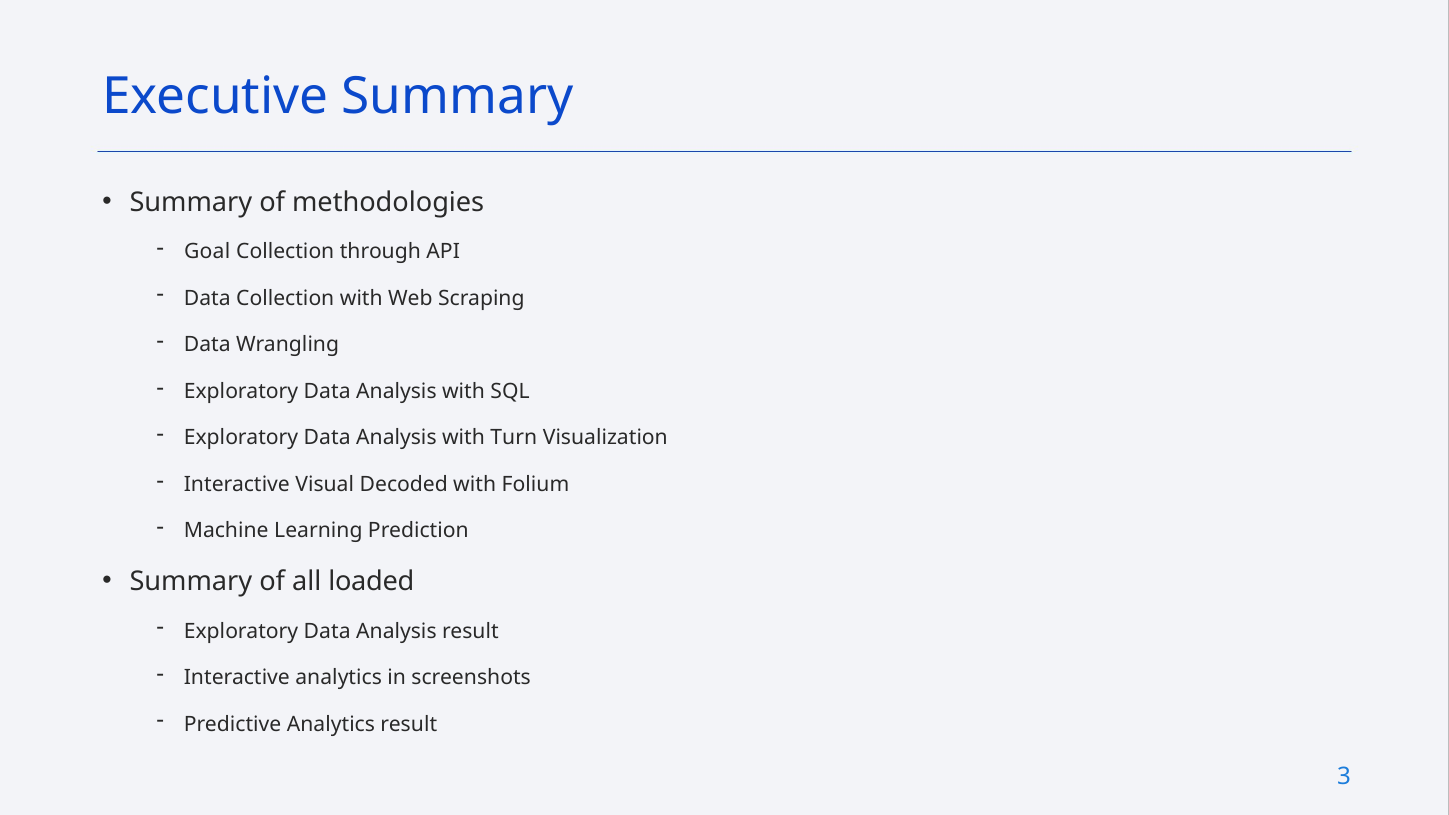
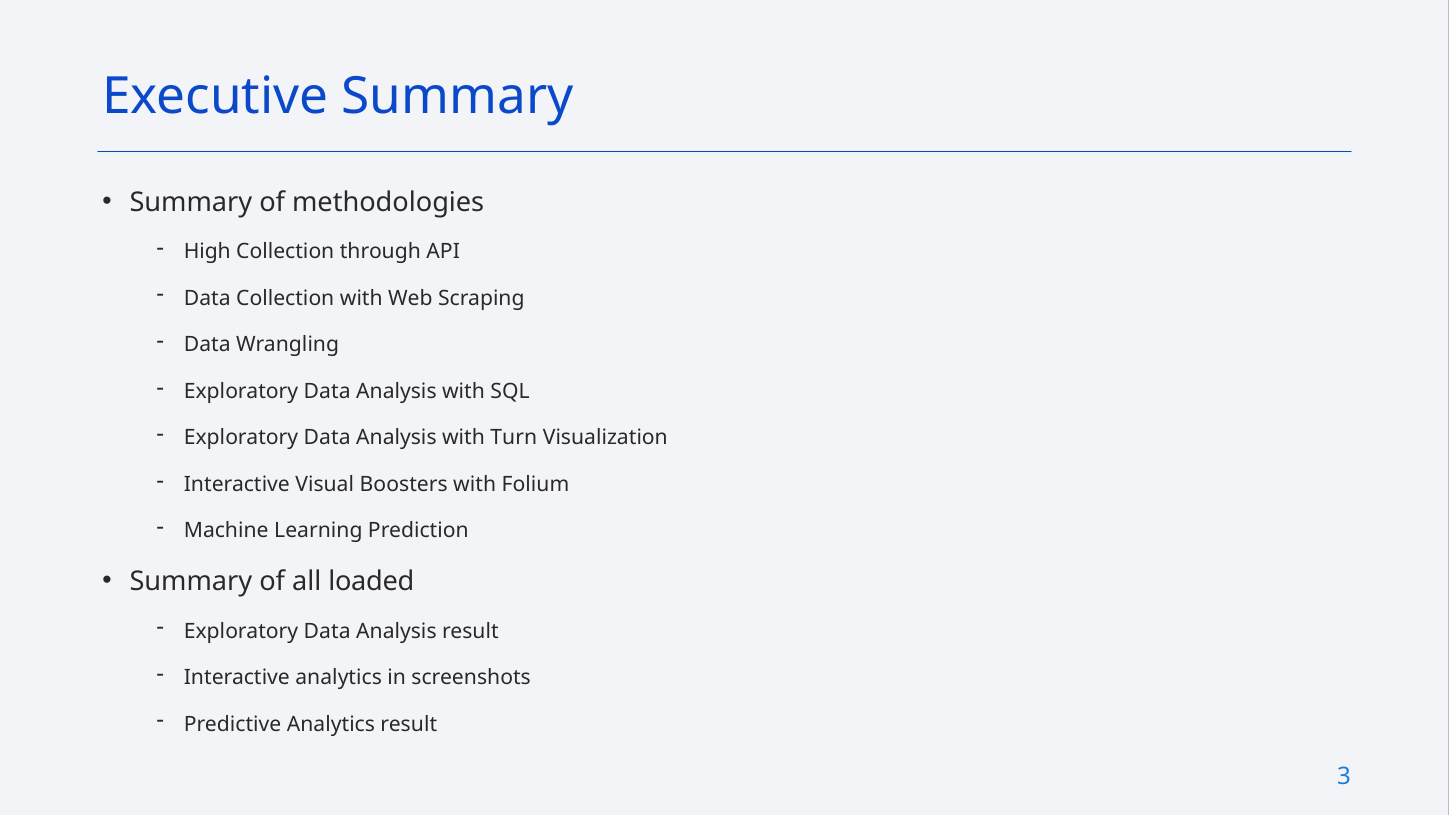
Goal: Goal -> High
Decoded: Decoded -> Boosters
